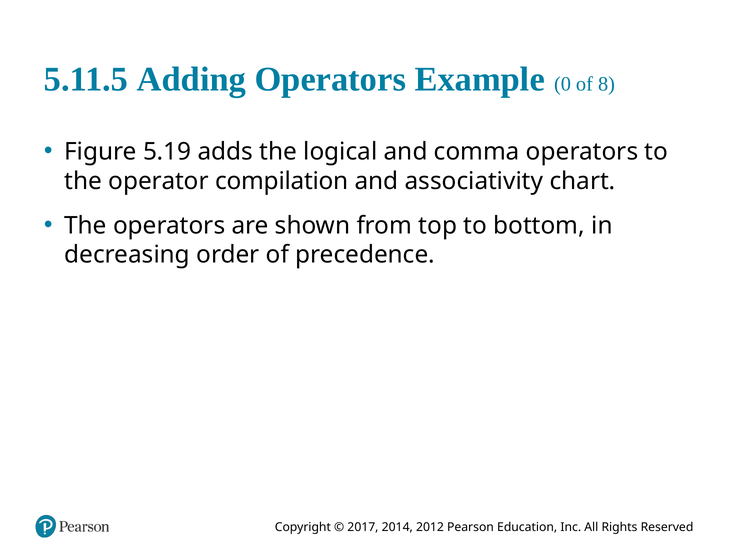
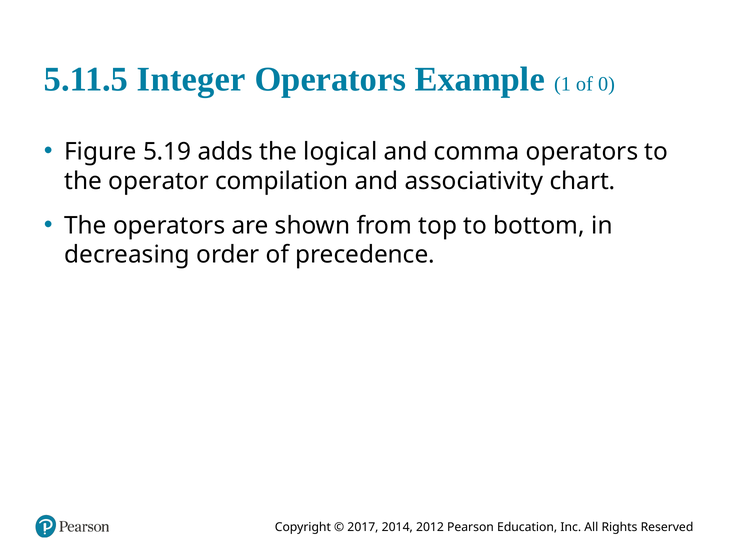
Adding: Adding -> Integer
0: 0 -> 1
8: 8 -> 0
